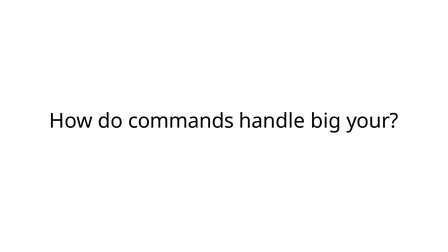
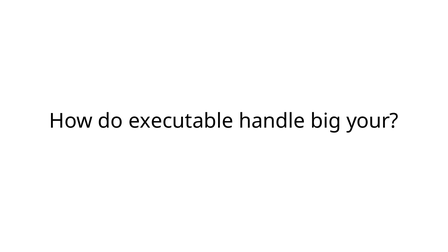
commands: commands -> executable
